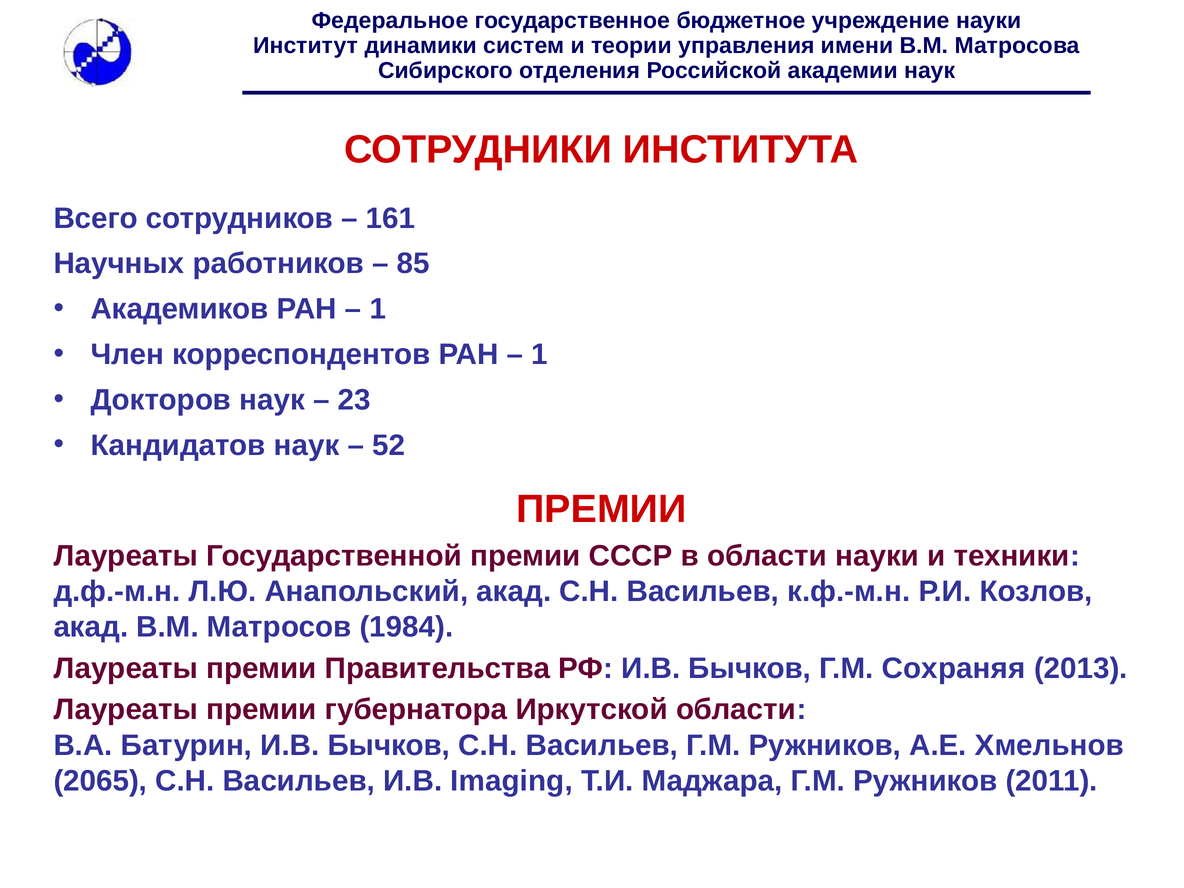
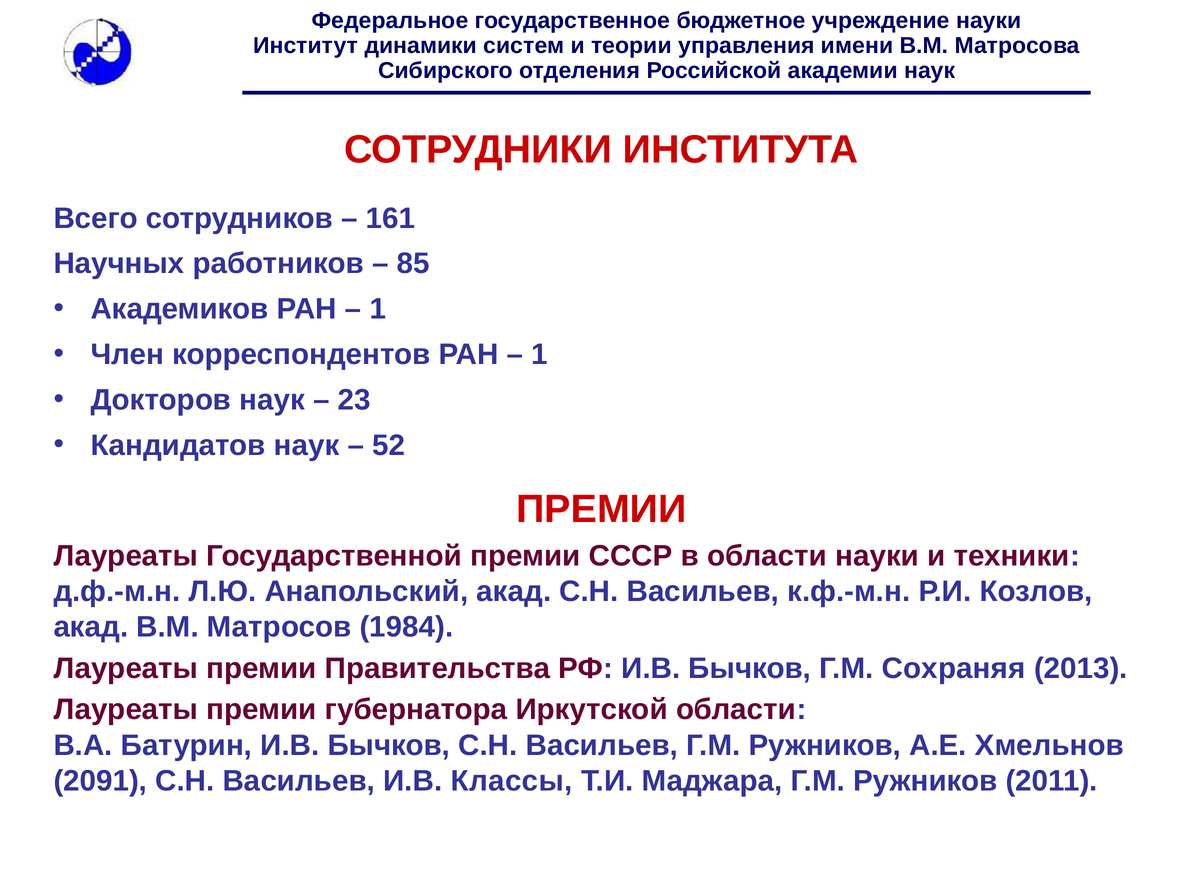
2065: 2065 -> 2091
Imaging: Imaging -> Классы
